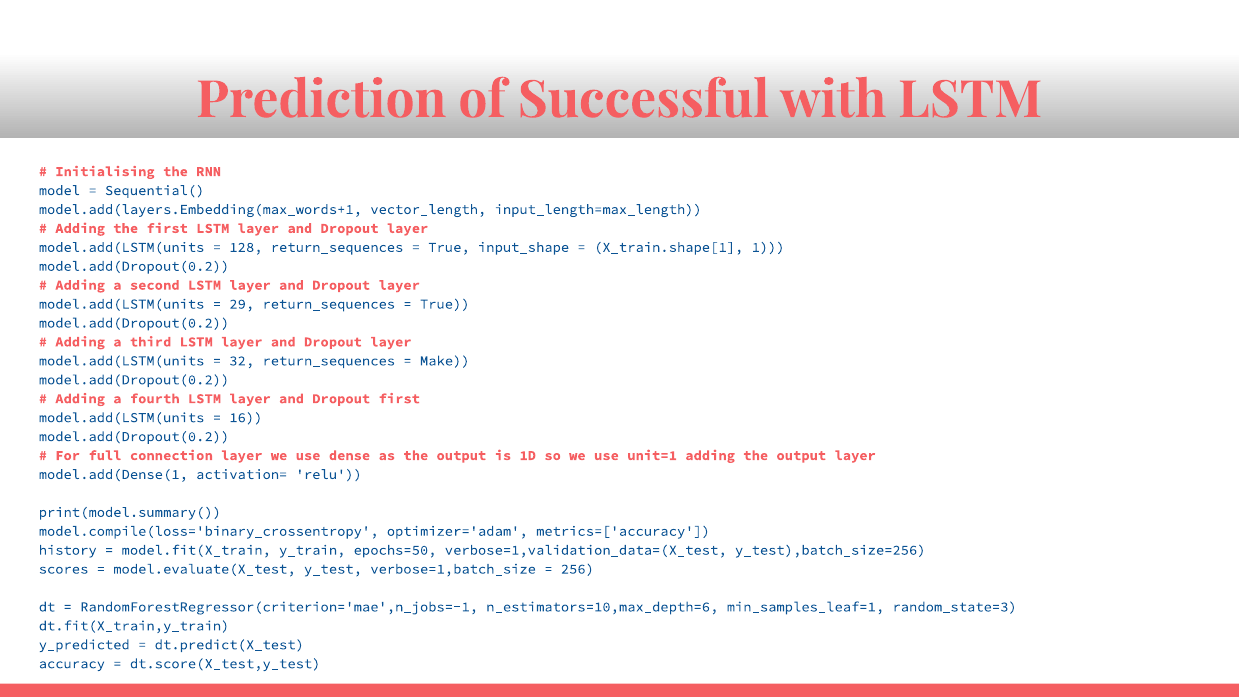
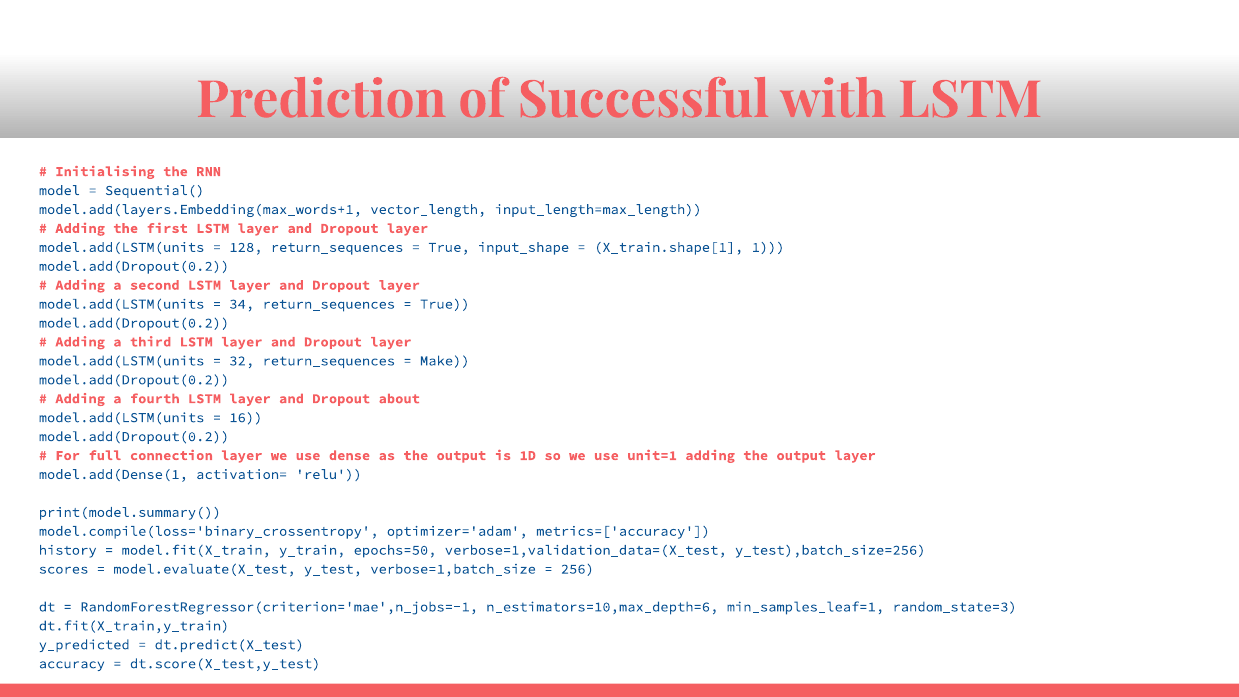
29: 29 -> 34
Dropout first: first -> about
